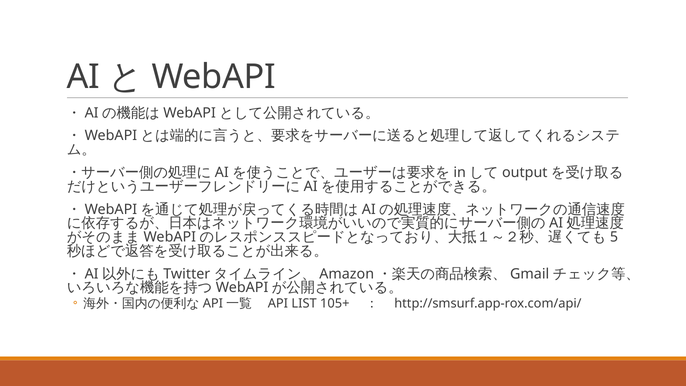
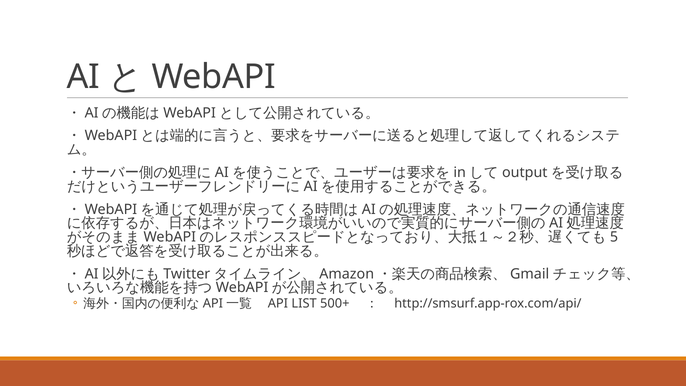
105+: 105+ -> 500+
